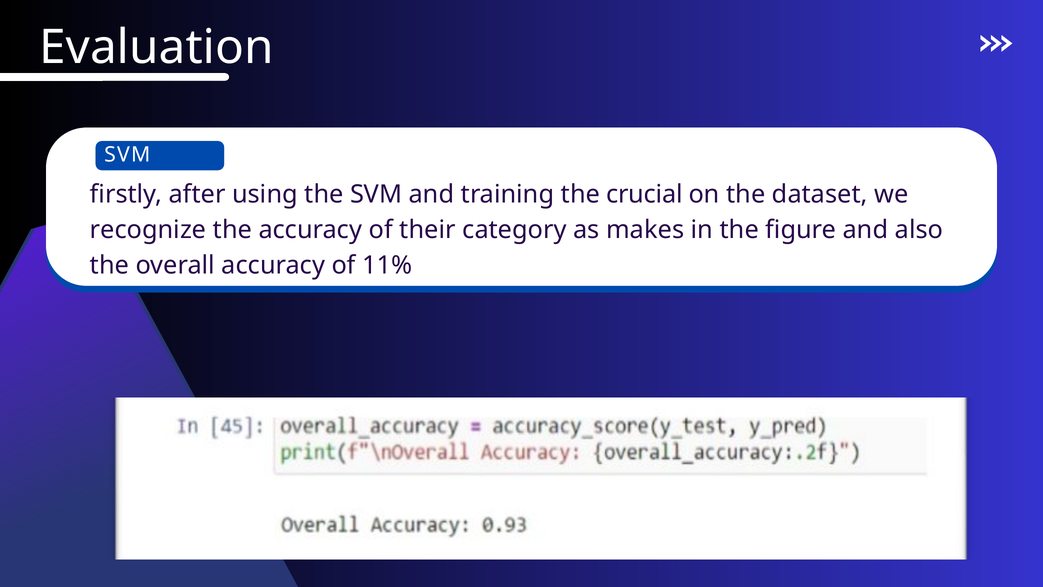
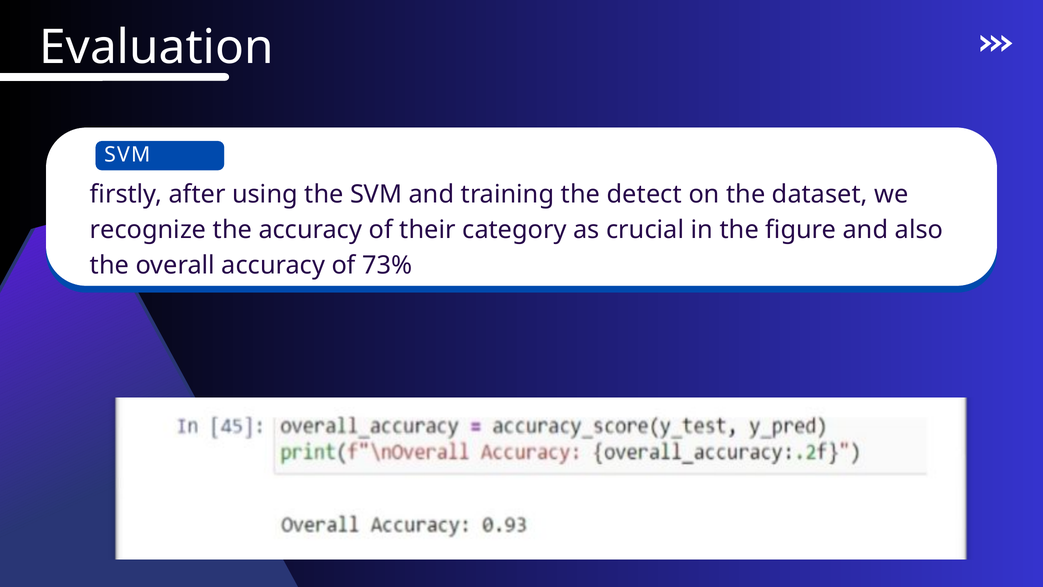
crucial: crucial -> detect
makes: makes -> crucial
11%: 11% -> 73%
